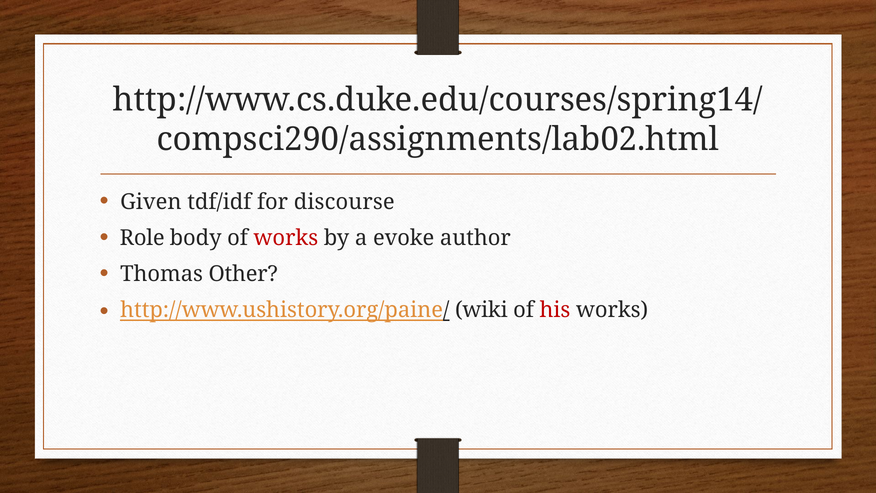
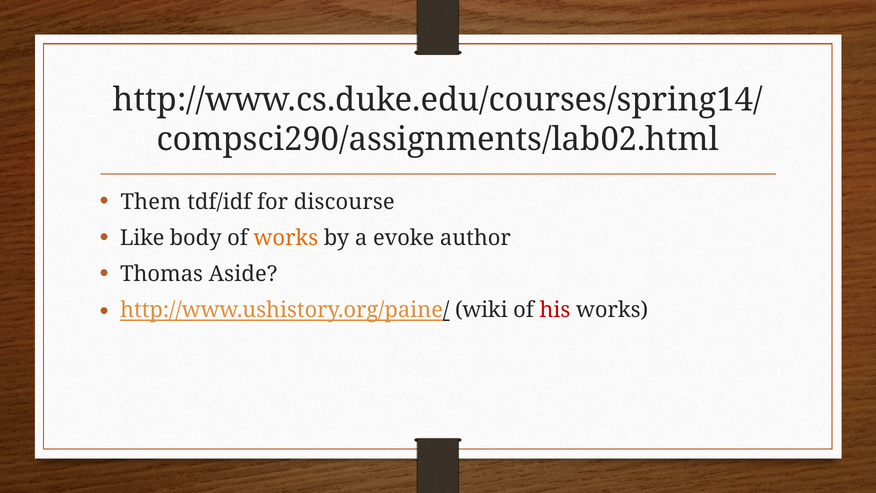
Given: Given -> Them
Role: Role -> Like
works at (286, 238) colour: red -> orange
Other: Other -> Aside
